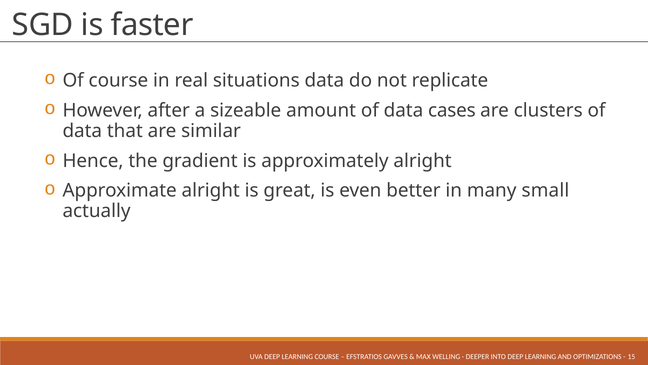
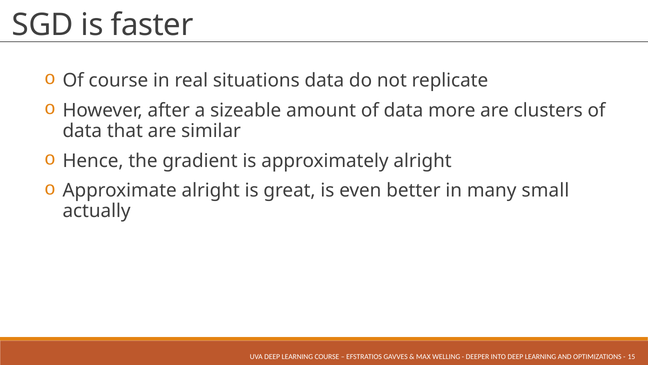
cases: cases -> more
